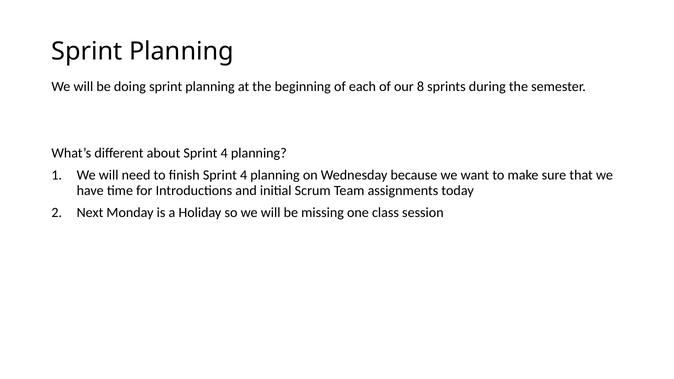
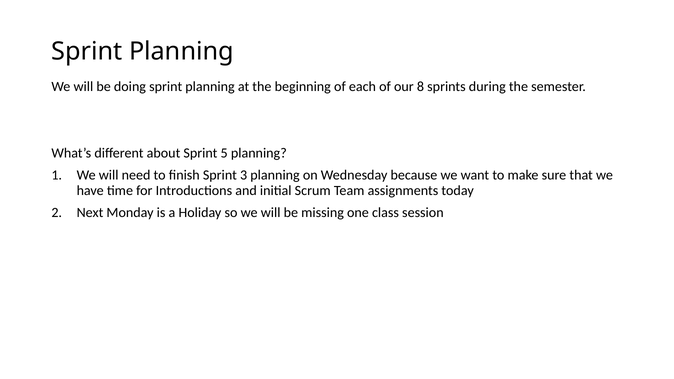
about Sprint 4: 4 -> 5
finish Sprint 4: 4 -> 3
